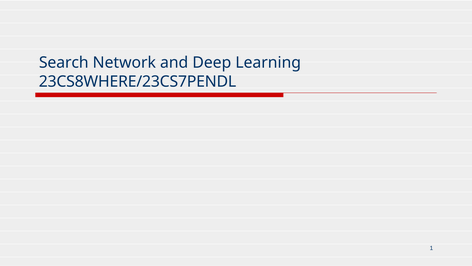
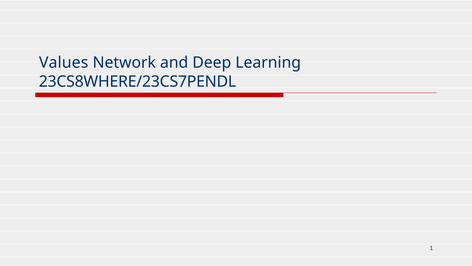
Search: Search -> Values
